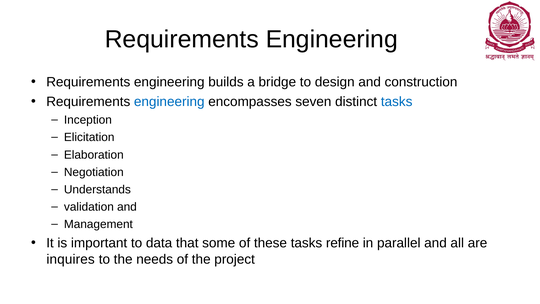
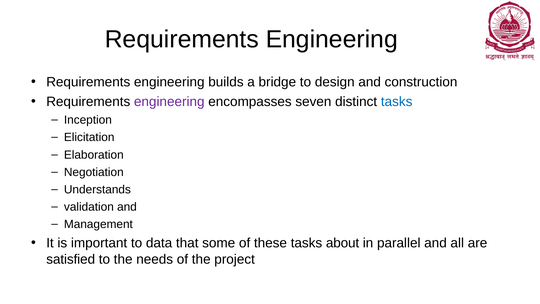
engineering at (169, 102) colour: blue -> purple
refine: refine -> about
inquires: inquires -> satisfied
